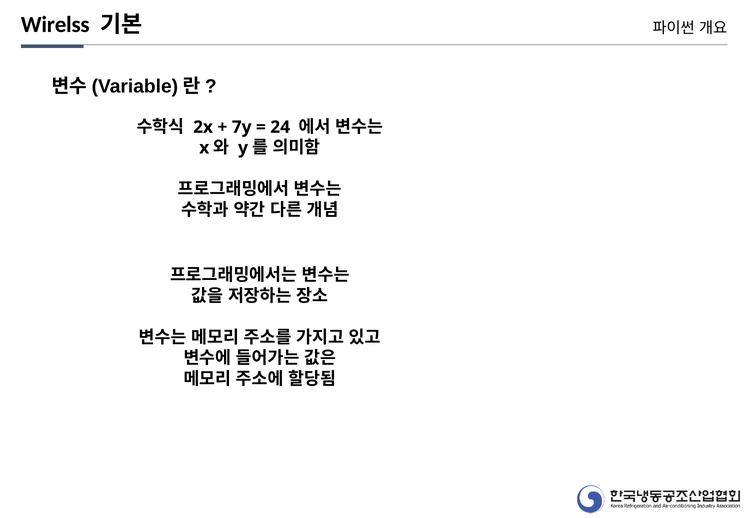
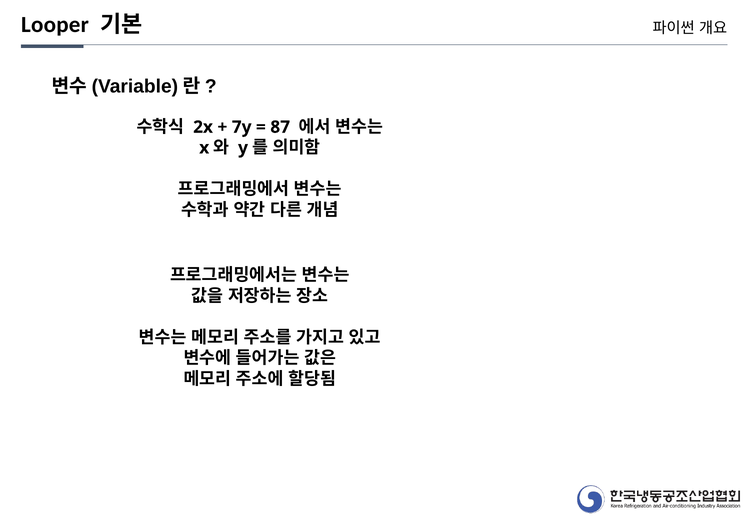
Wirelss: Wirelss -> Looper
24: 24 -> 87
